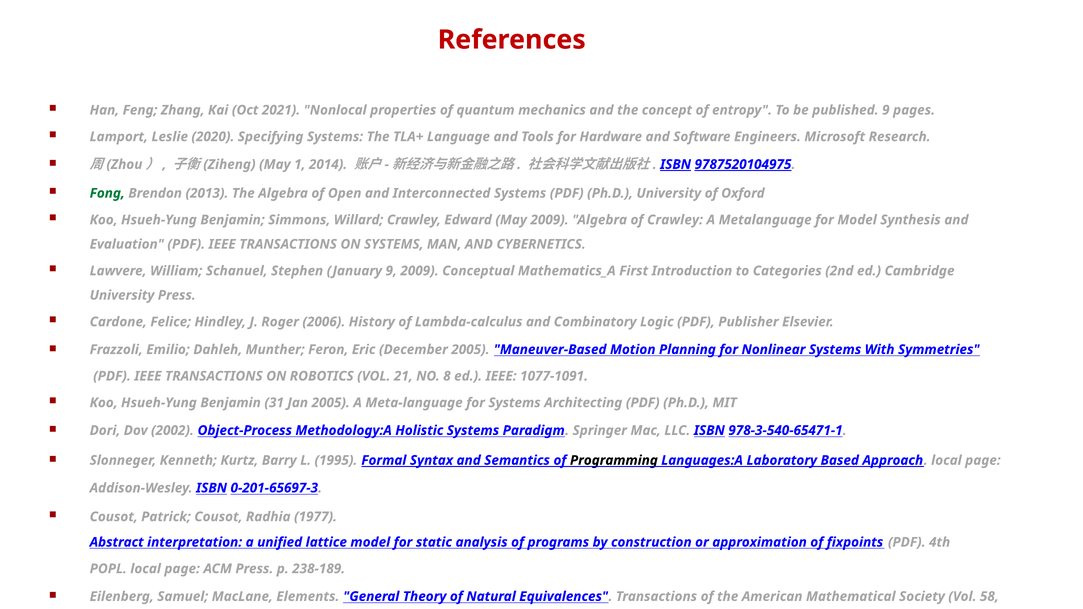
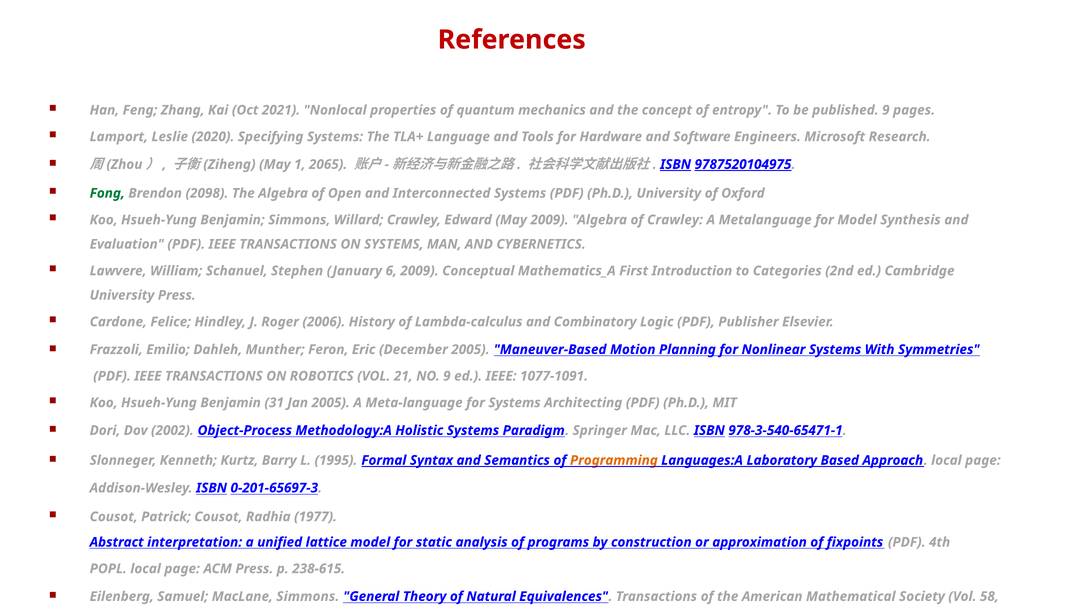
2014: 2014 -> 2065
2013: 2013 -> 2098
January 9: 9 -> 6
NO 8: 8 -> 9
Programming colour: black -> orange
238-189: 238-189 -> 238-615
MacLane Elements: Elements -> Simmons
